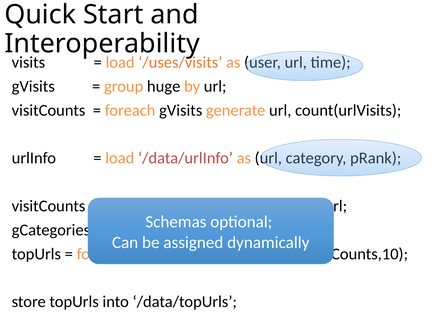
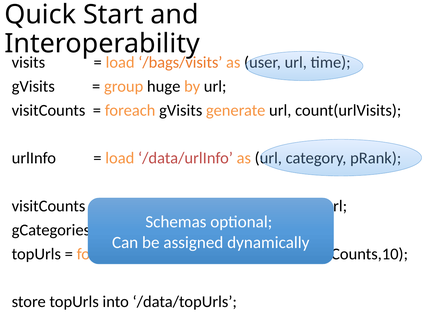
/uses/visits: /uses/visits -> /bags/visits
